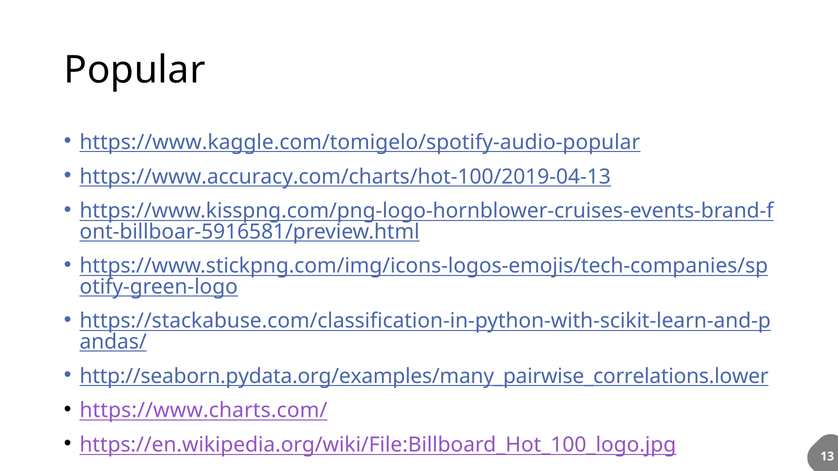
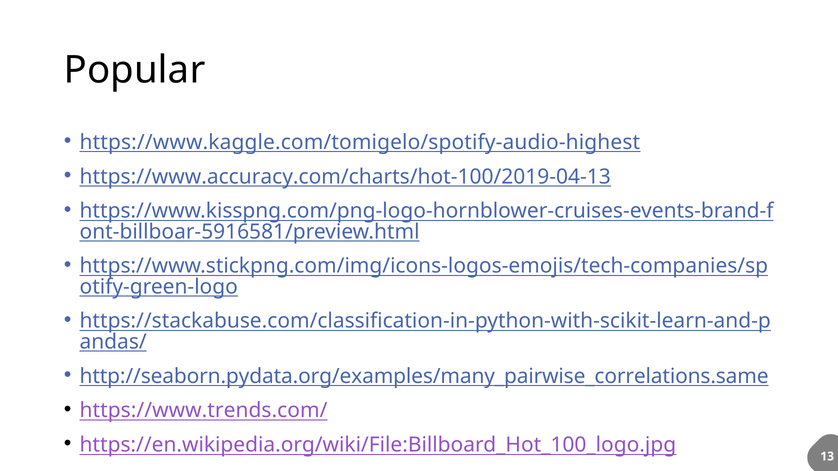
https://www.kaggle.com/tomigelo/spotify-audio-popular: https://www.kaggle.com/tomigelo/spotify-audio-popular -> https://www.kaggle.com/tomigelo/spotify-audio-highest
http://seaborn.pydata.org/examples/many_pairwise_correlations.lower: http://seaborn.pydata.org/examples/many_pairwise_correlations.lower -> http://seaborn.pydata.org/examples/many_pairwise_correlations.same
https://www.charts.com/: https://www.charts.com/ -> https://www.trends.com/
